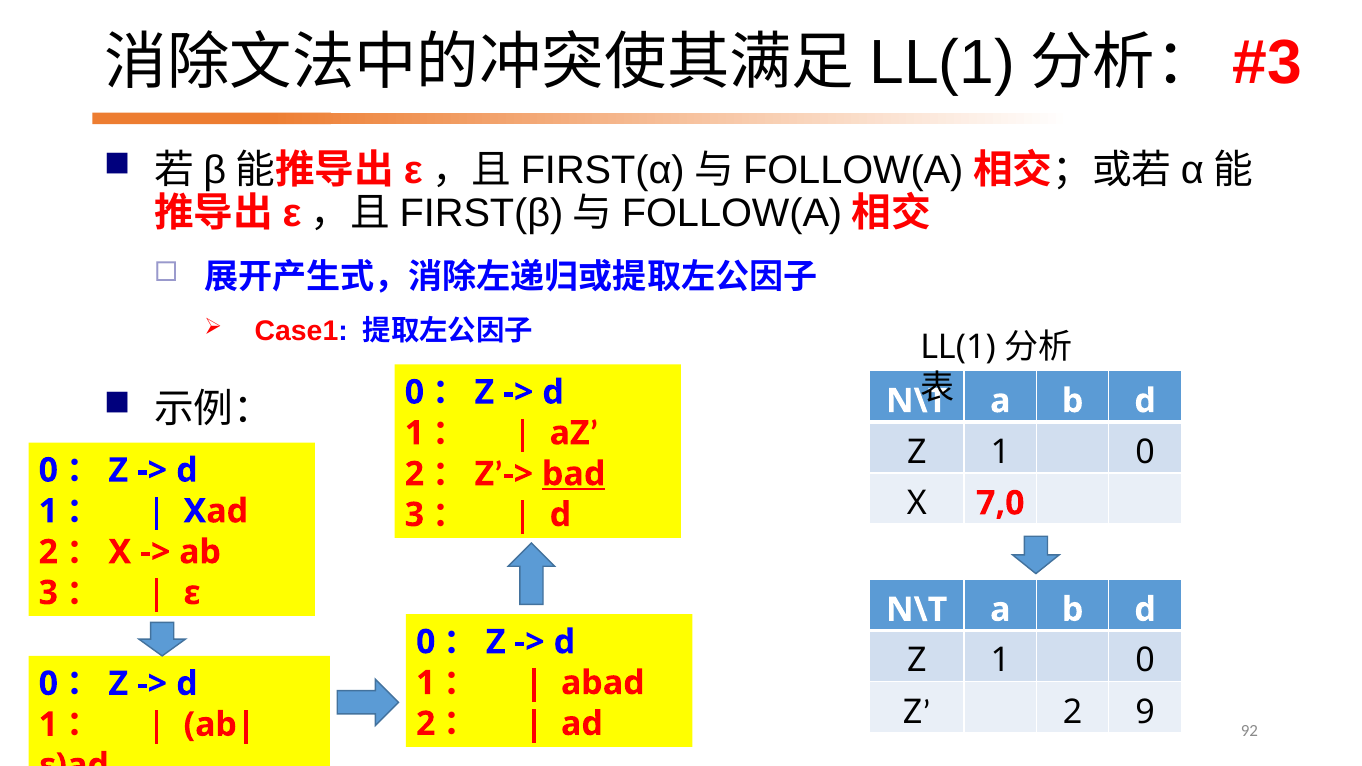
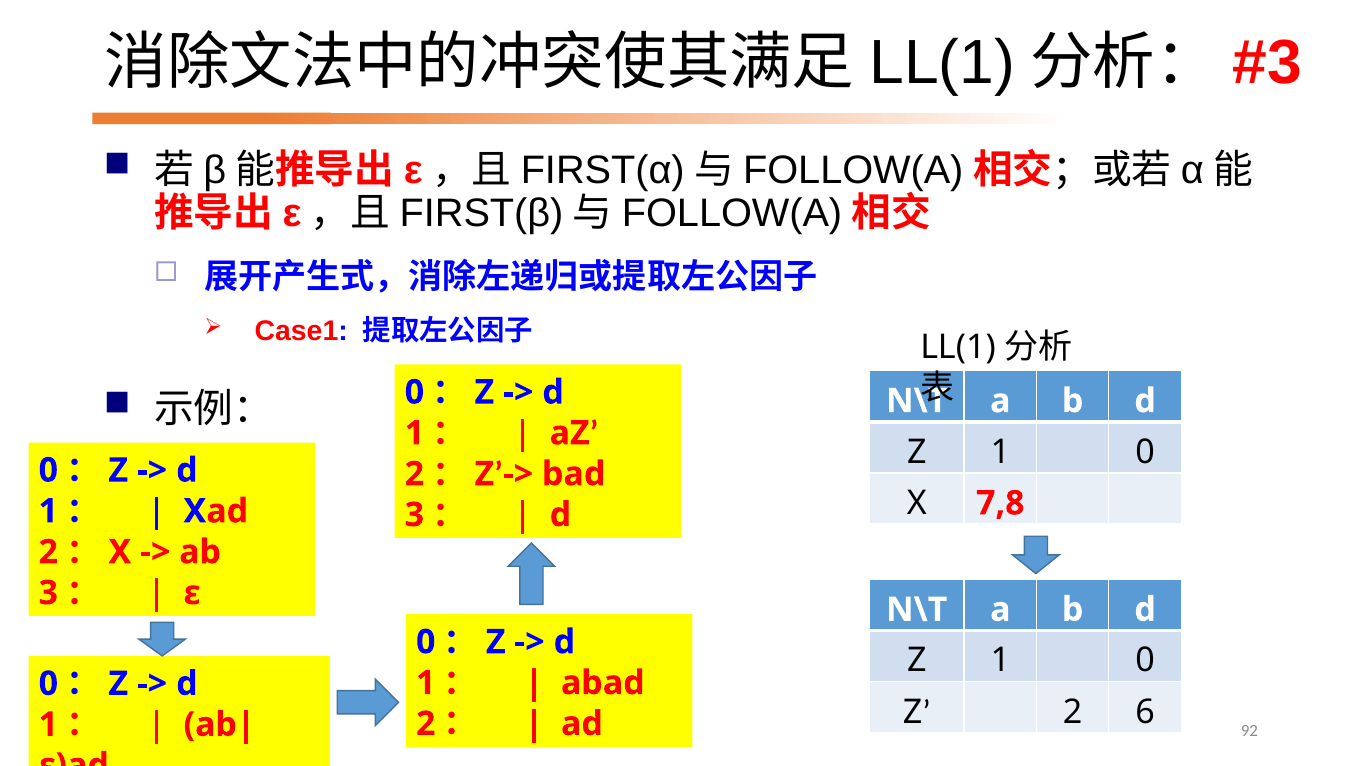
bad underline: present -> none
7,0: 7,0 -> 7,8
9: 9 -> 6
